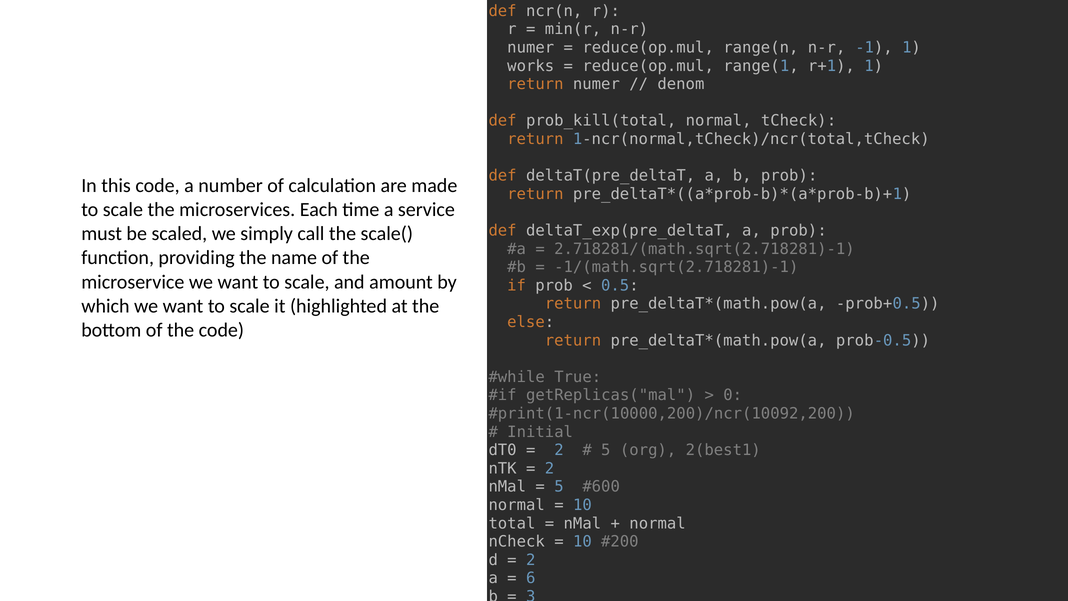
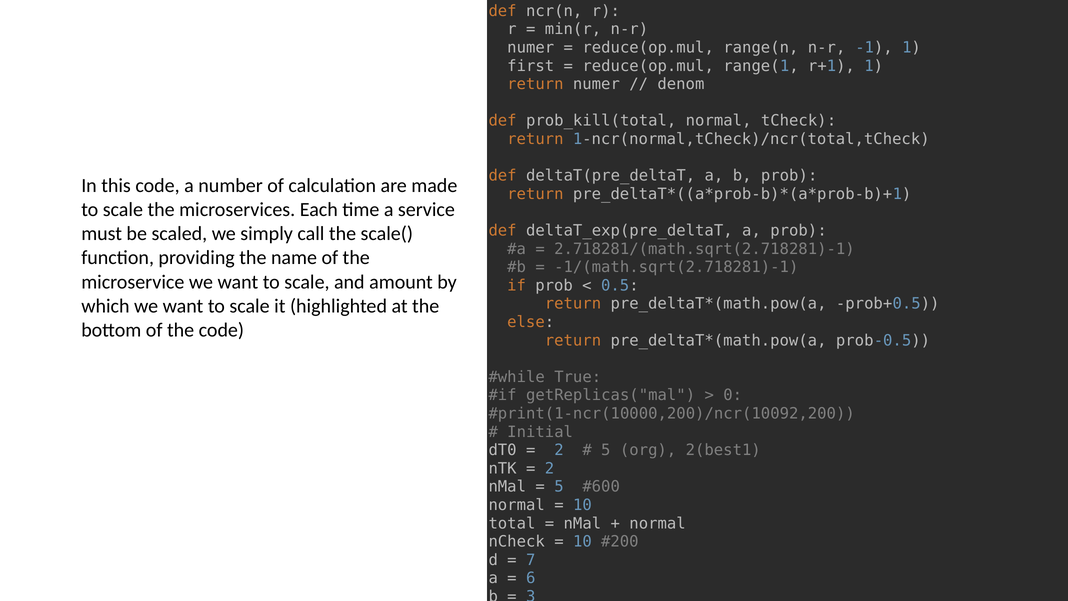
works: works -> first
2 at (531, 560): 2 -> 7
